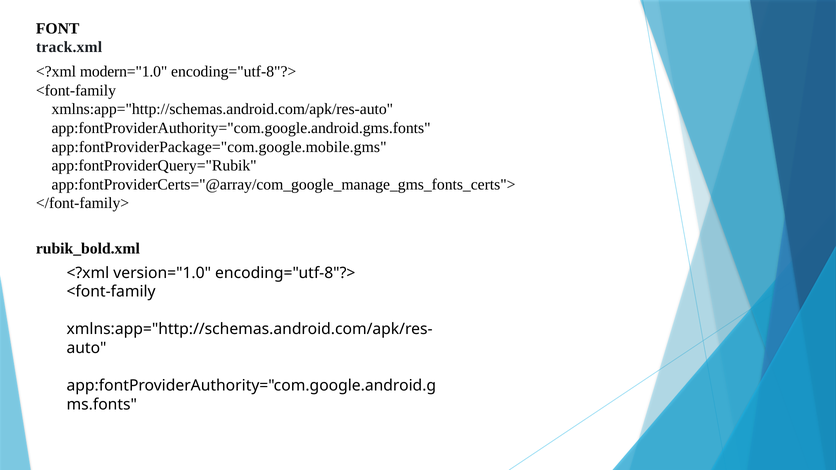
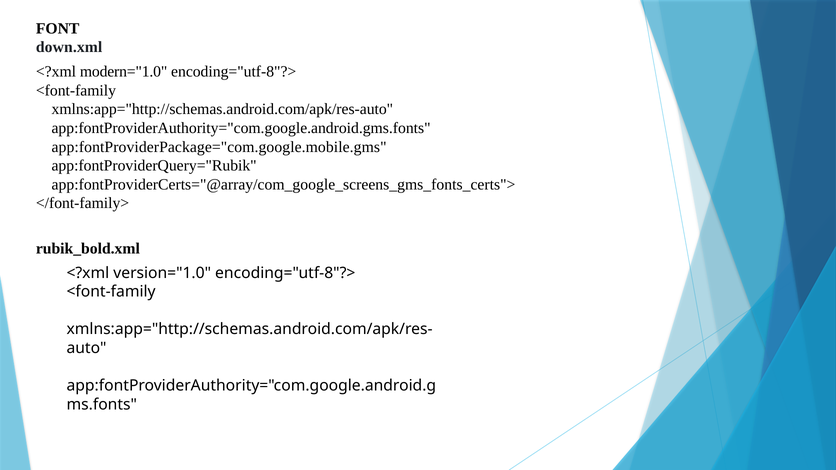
track.xml: track.xml -> down.xml
app:fontProviderCerts="@array/com_google_manage_gms_fonts_certs">: app:fontProviderCerts="@array/com_google_manage_gms_fonts_certs"> -> app:fontProviderCerts="@array/com_google_screens_gms_fonts_certs">
